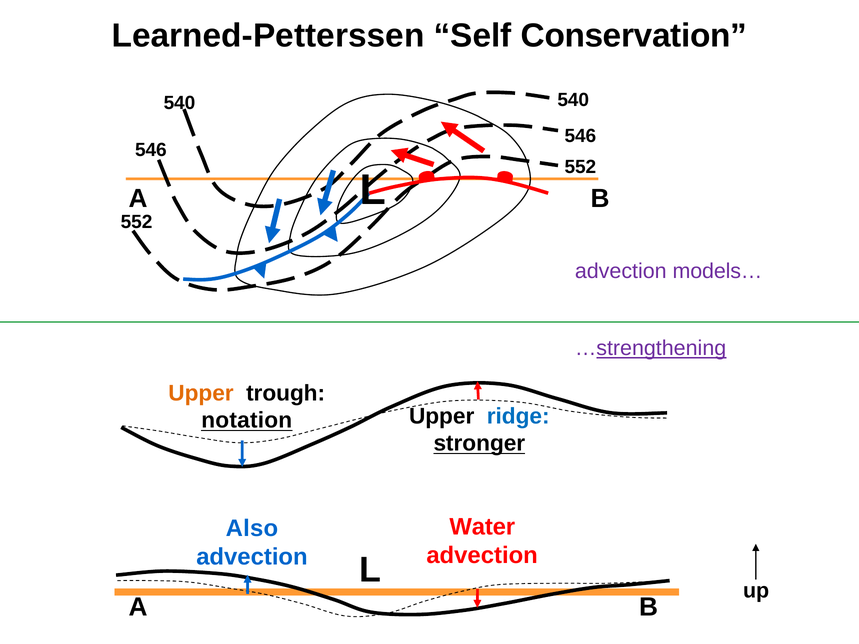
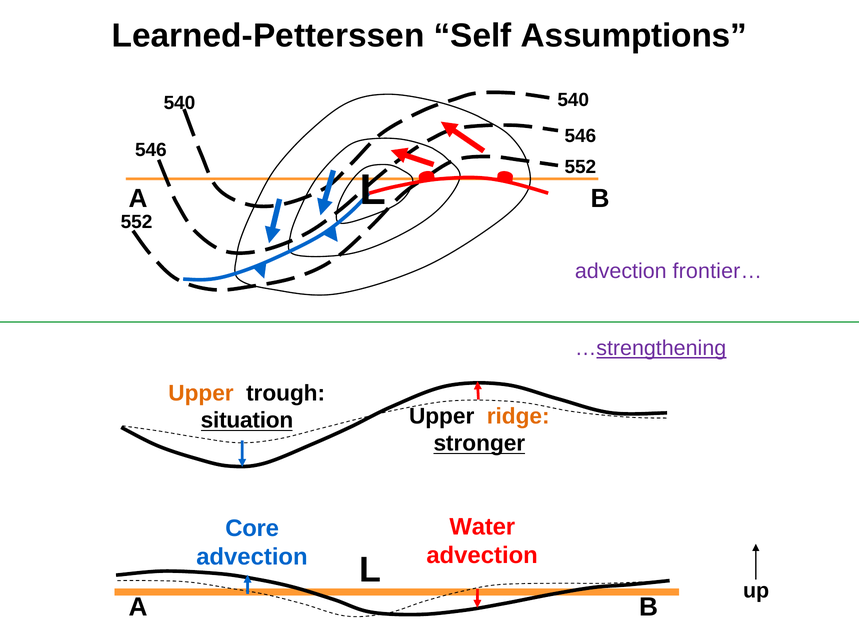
Conservation: Conservation -> Assumptions
models…: models… -> frontier…
notation: notation -> situation
ridge colour: blue -> orange
Also: Also -> Core
